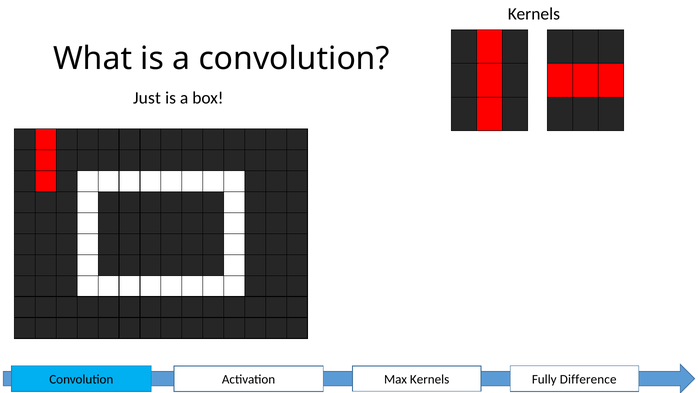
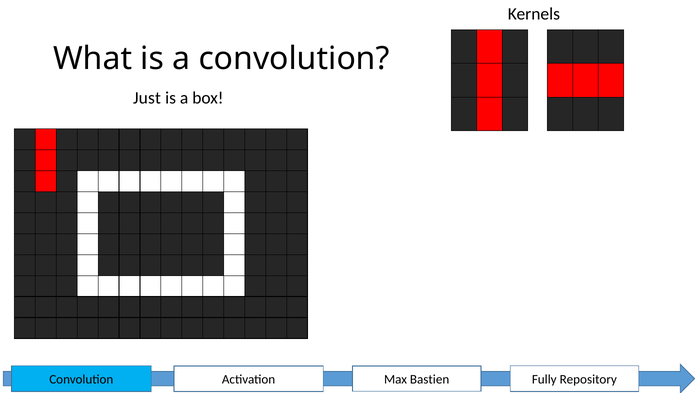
Max Kernels: Kernels -> Bastien
Difference: Difference -> Repository
